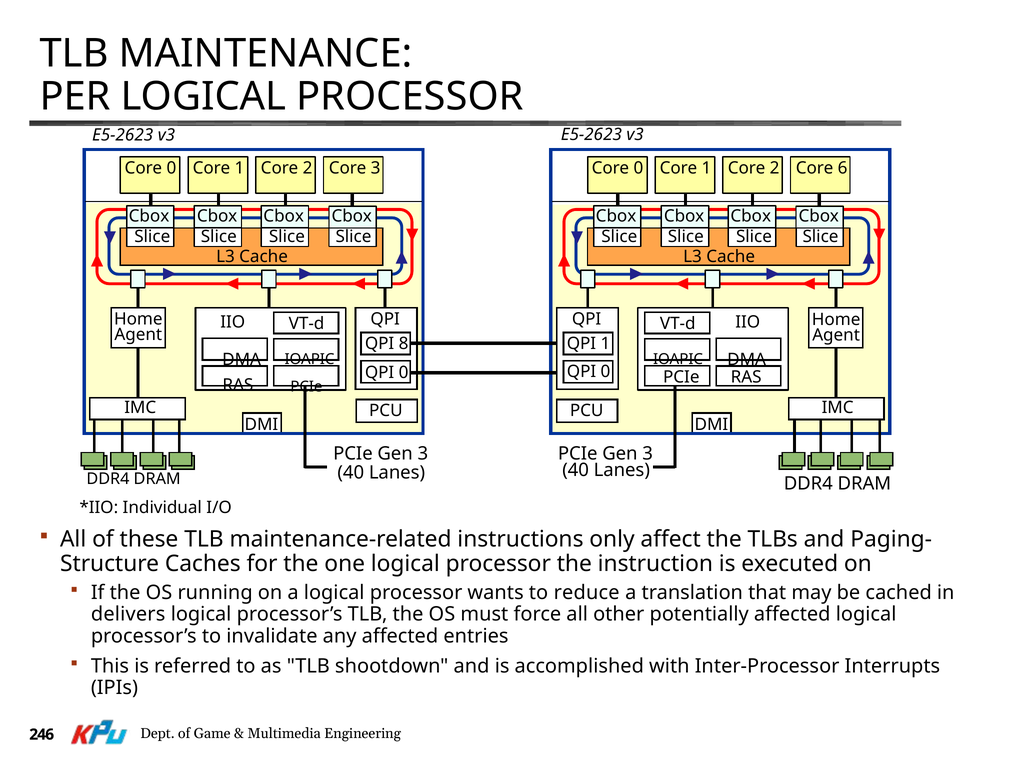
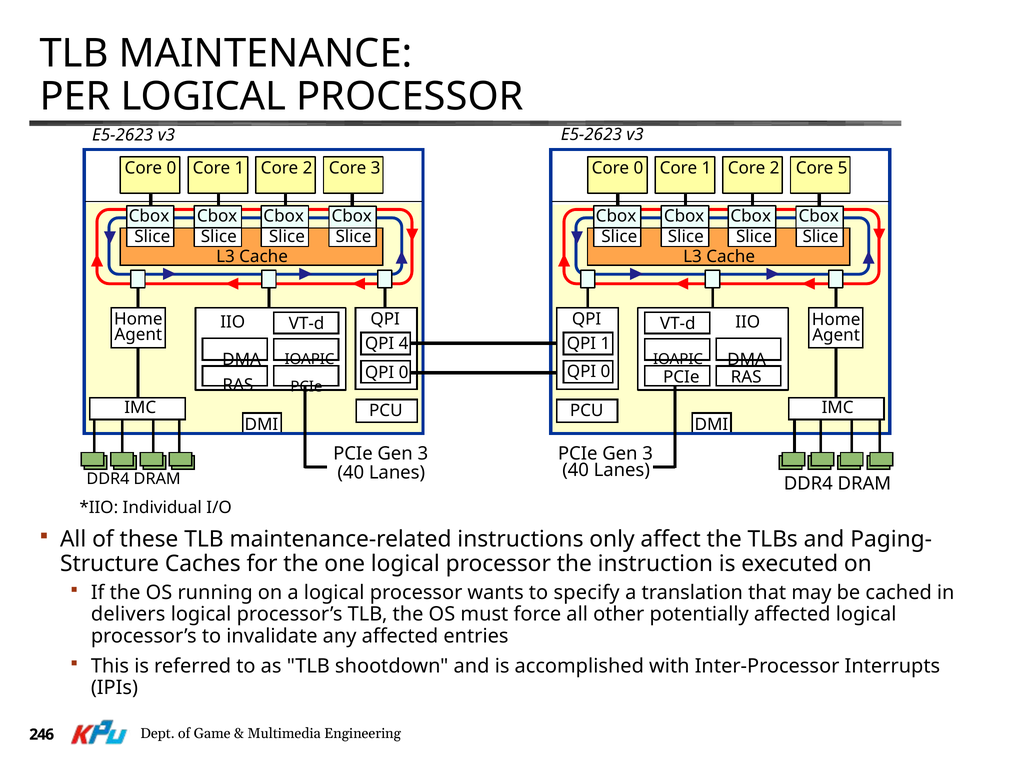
6: 6 -> 5
8: 8 -> 4
reduce: reduce -> specify
